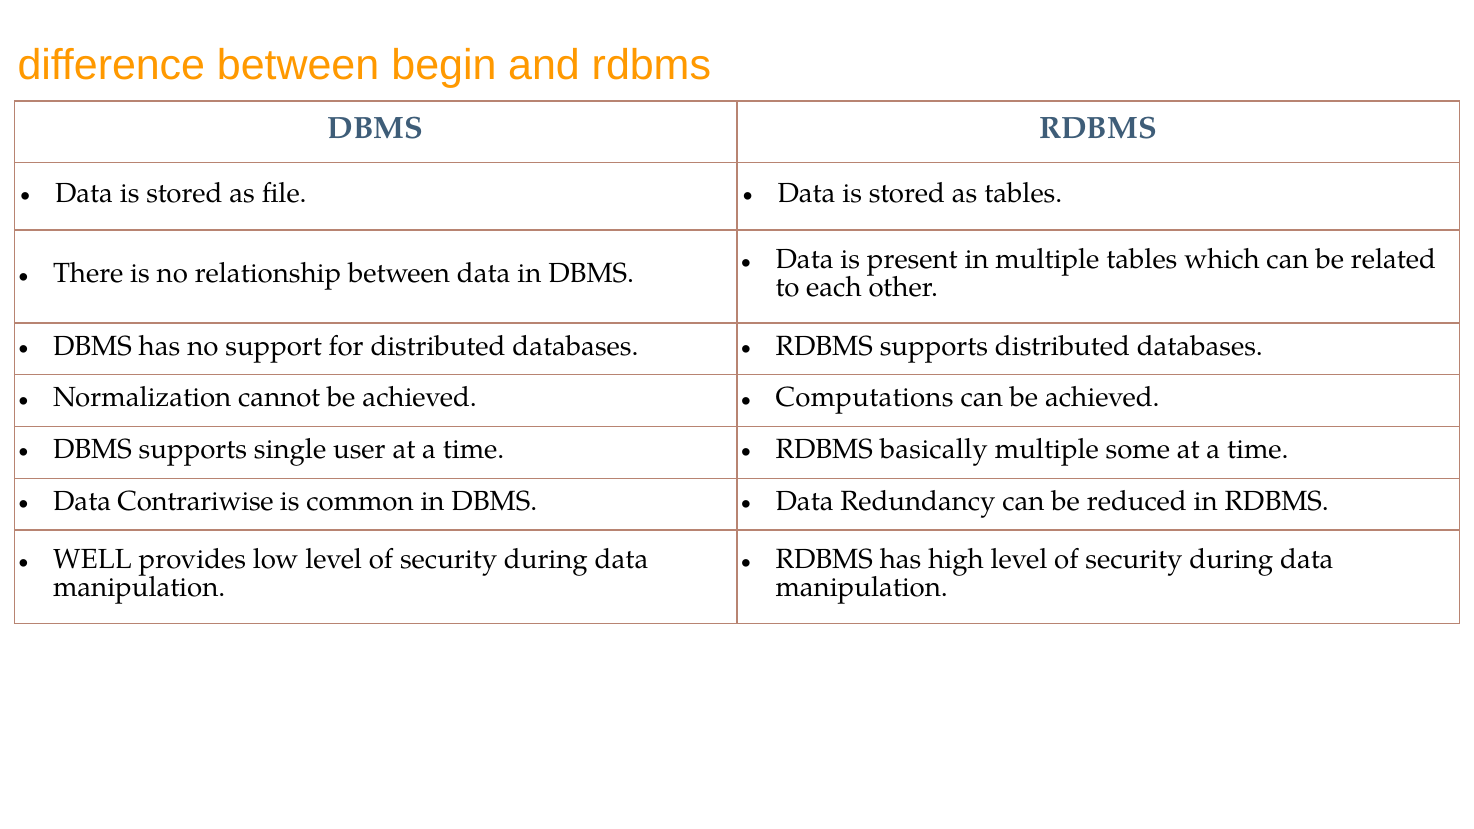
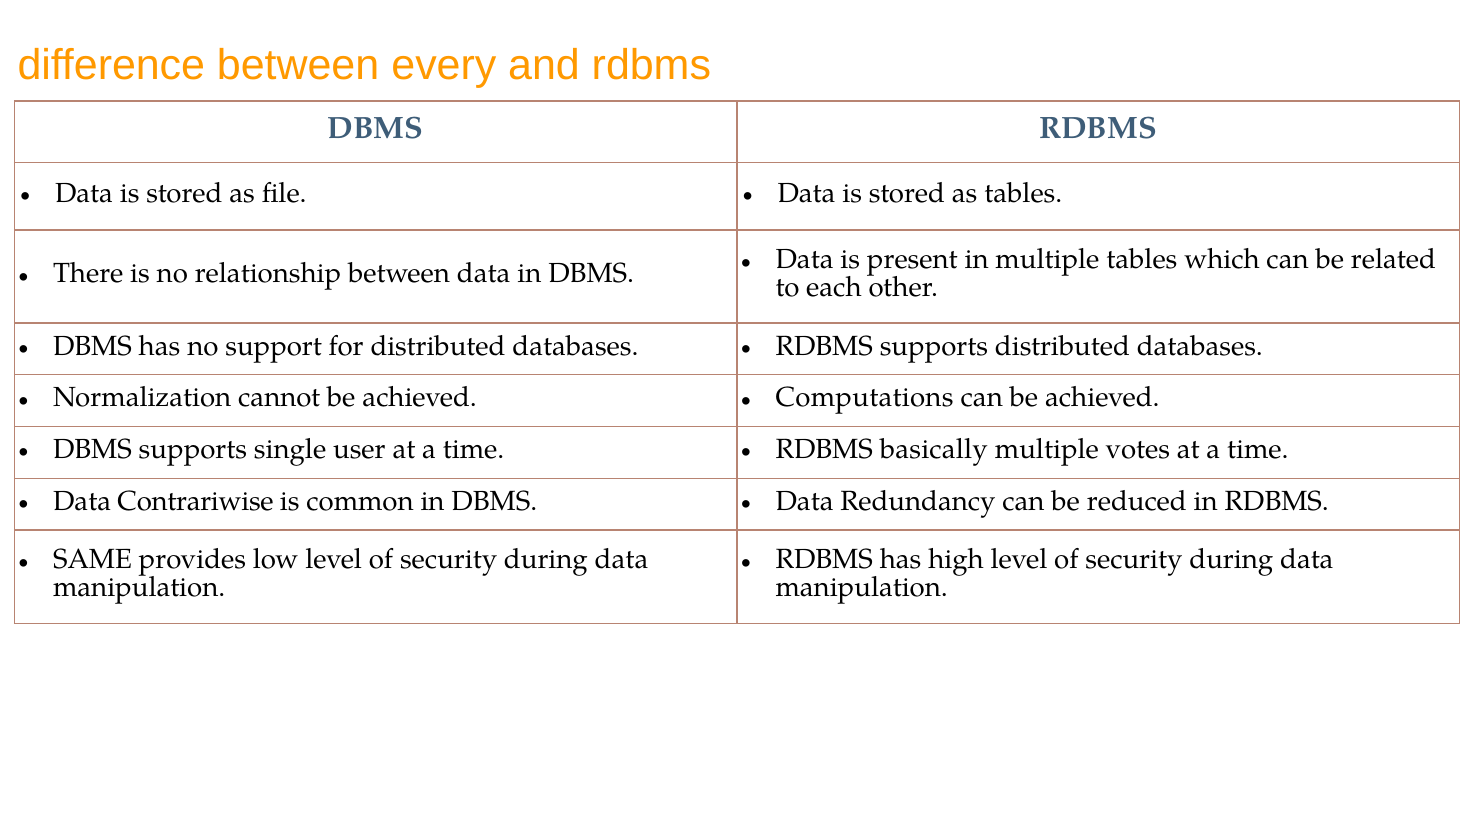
begin: begin -> every
some: some -> votes
WELL: WELL -> SAME
